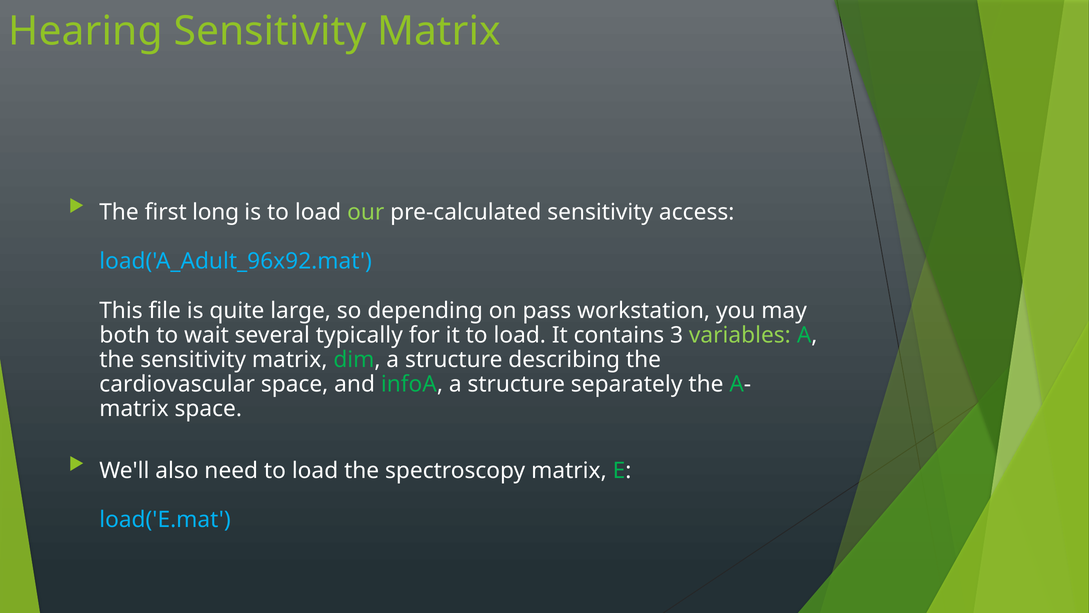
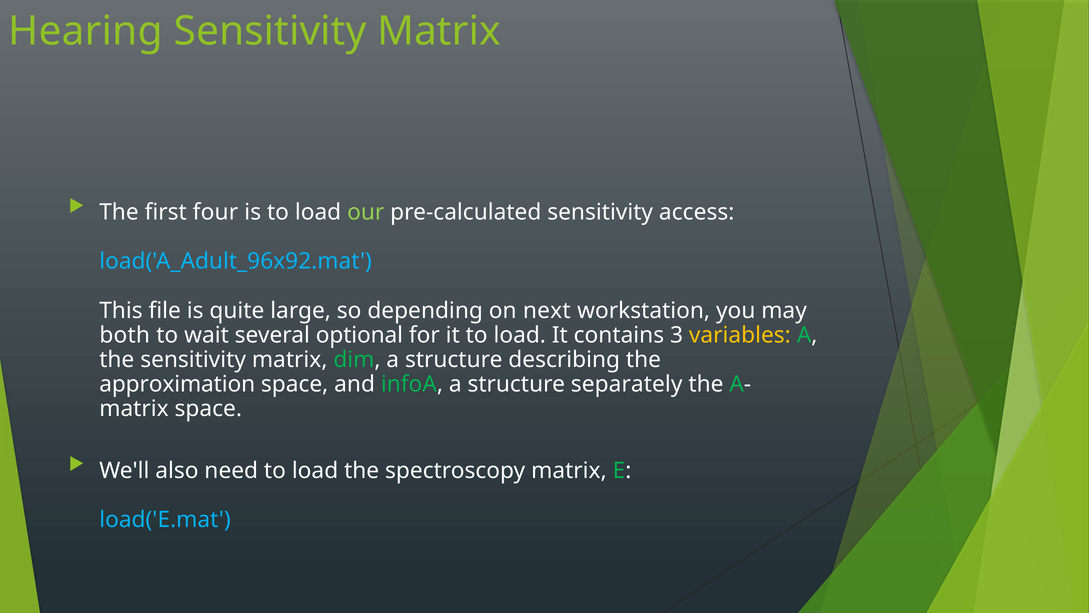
long: long -> four
pass: pass -> next
typically: typically -> optional
variables colour: light green -> yellow
cardiovascular: cardiovascular -> approximation
